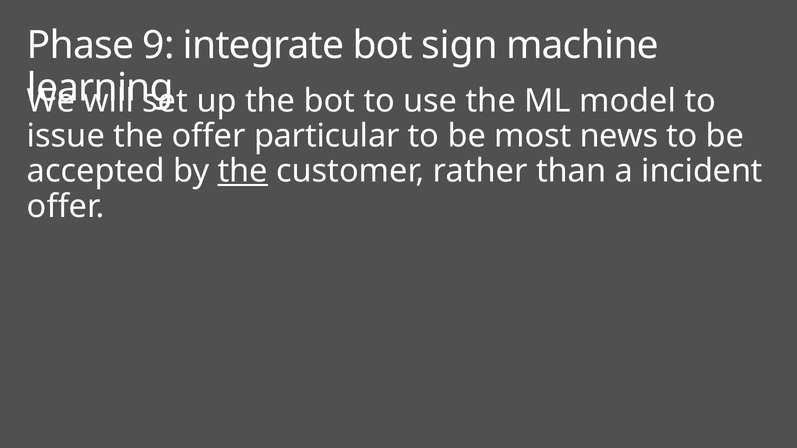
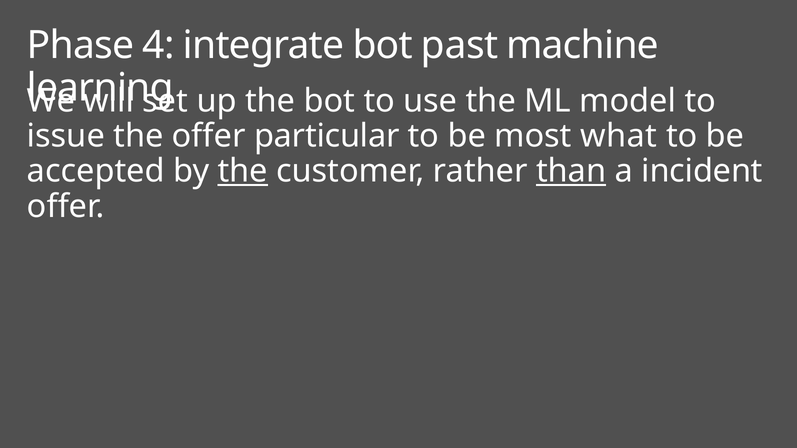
9: 9 -> 4
sign: sign -> past
news: news -> what
than underline: none -> present
